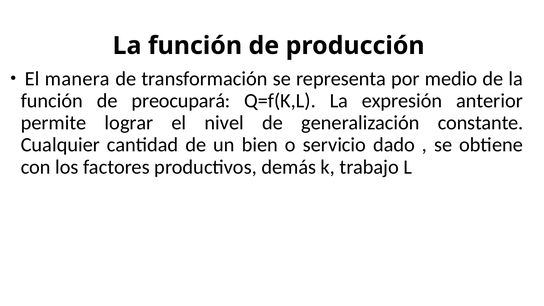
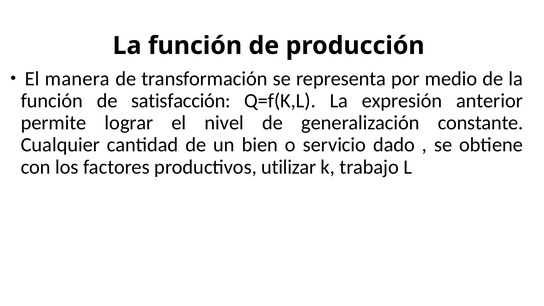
preocupará: preocupará -> satisfacción
demás: demás -> utilizar
